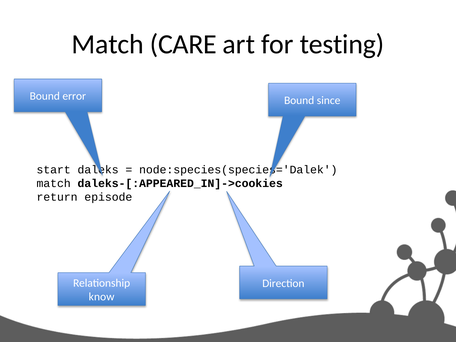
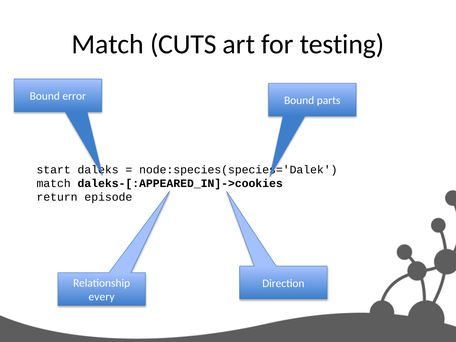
CARE: CARE -> CUTS
since: since -> parts
know: know -> every
